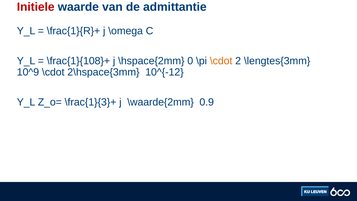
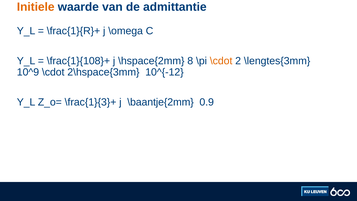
Initiele colour: red -> orange
0: 0 -> 8
\waarde{2mm: \waarde{2mm -> \baantje{2mm
